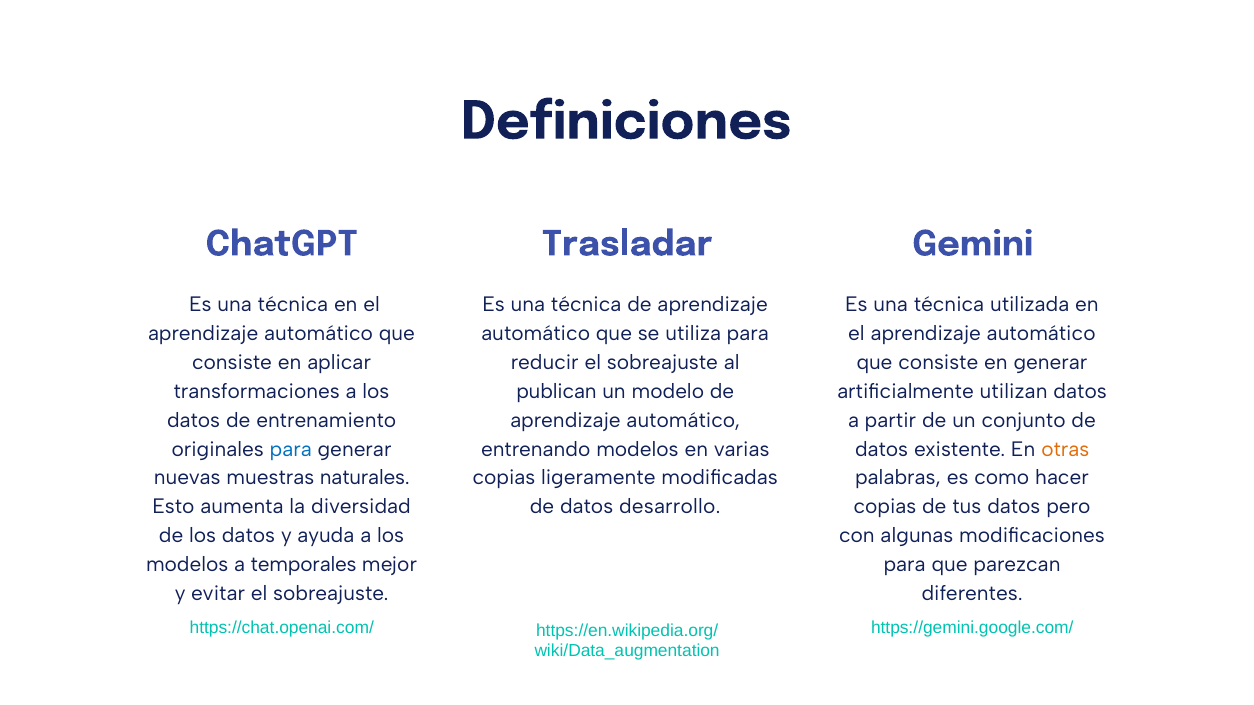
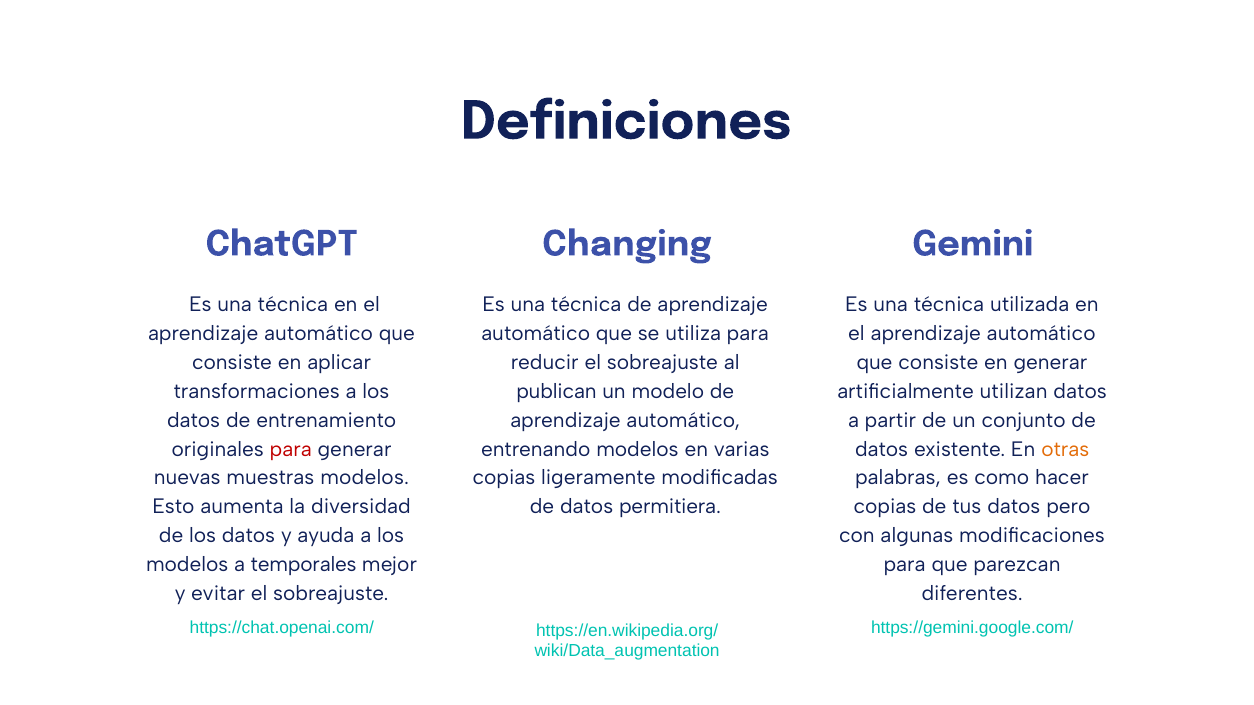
Trasladar: Trasladar -> Changing
para at (291, 449) colour: blue -> red
muestras naturales: naturales -> modelos
desarrollo: desarrollo -> permitiera
